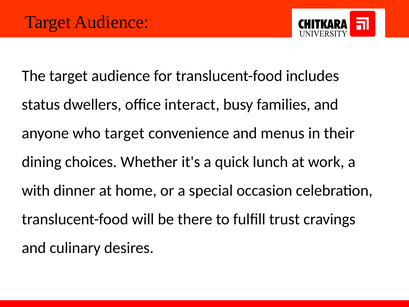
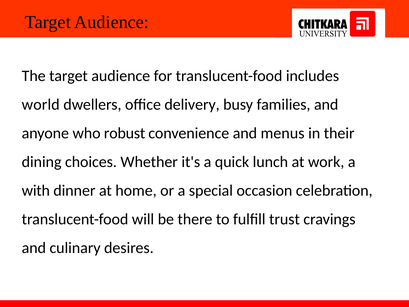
status: status -> world
interact: interact -> delivery
who target: target -> robust
